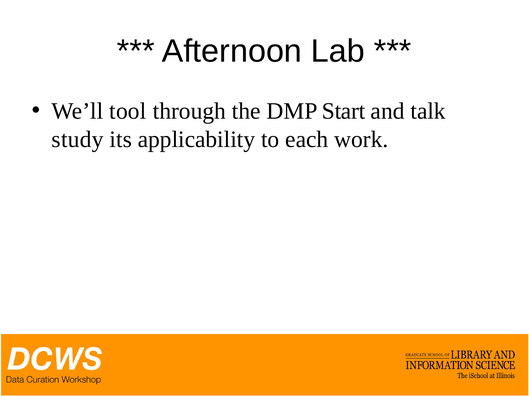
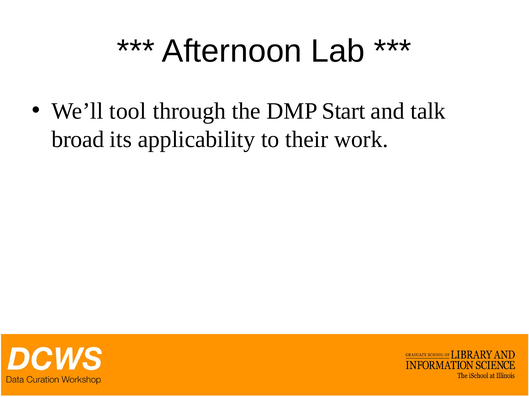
study: study -> broad
each: each -> their
